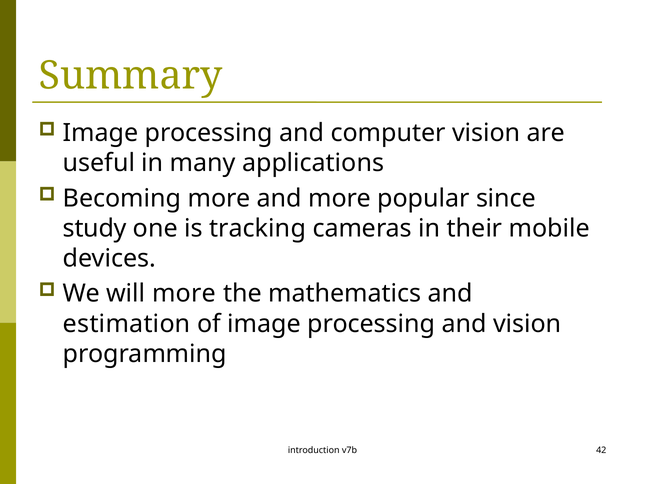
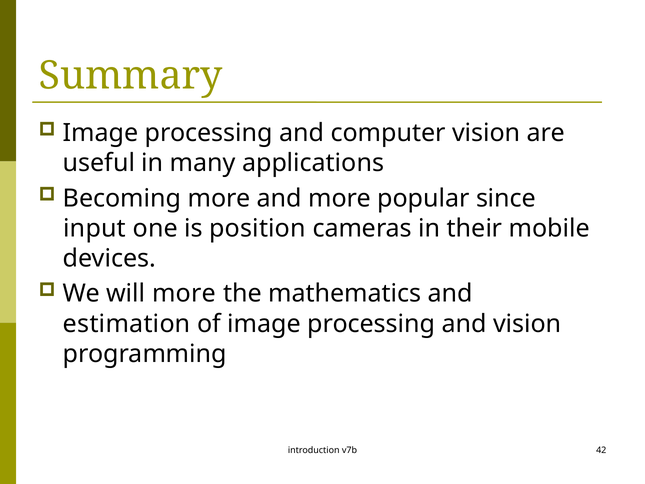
study: study -> input
tracking: tracking -> position
